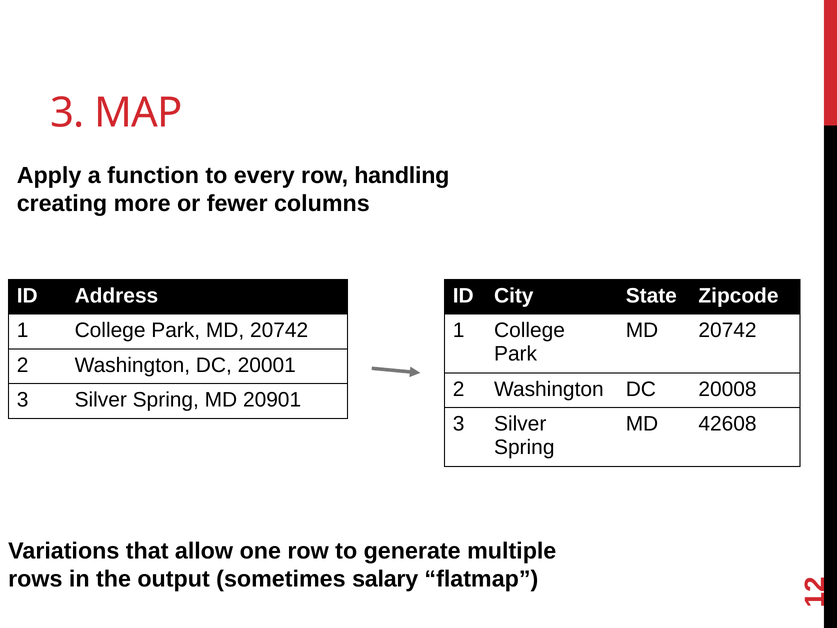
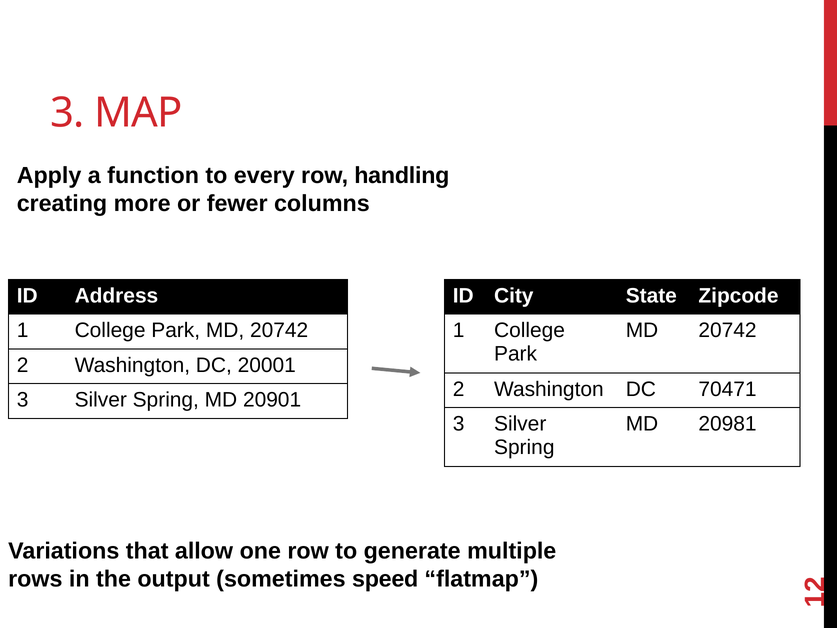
20008: 20008 -> 70471
42608: 42608 -> 20981
salary: salary -> speed
